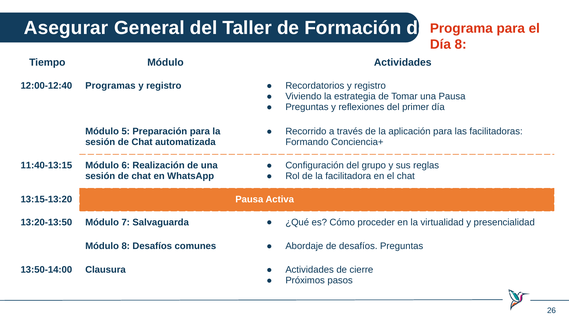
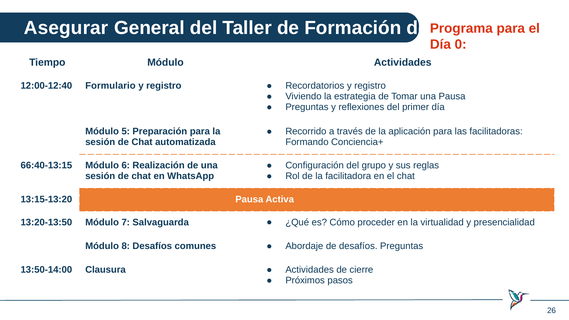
Día 8: 8 -> 0
Programas: Programas -> Formulario
11:40-13:15: 11:40-13:15 -> 66:40-13:15
